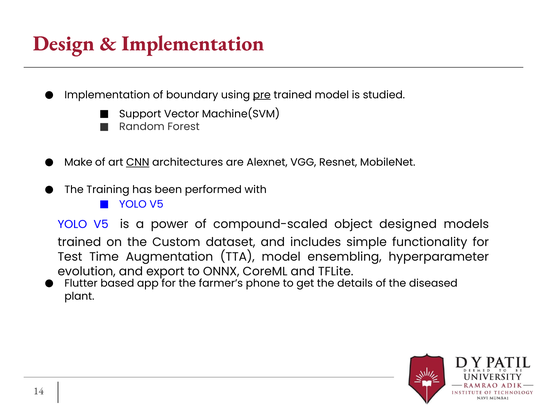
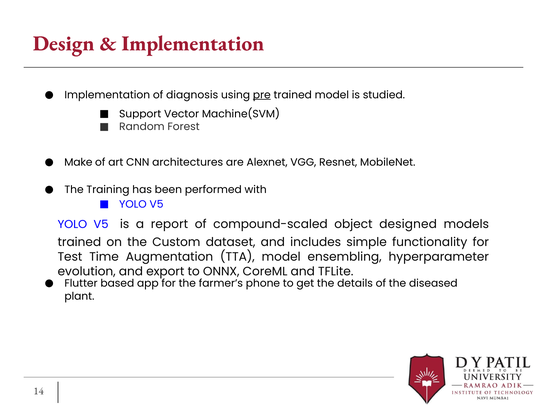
boundary: boundary -> diagnosis
CNN underline: present -> none
power: power -> report
